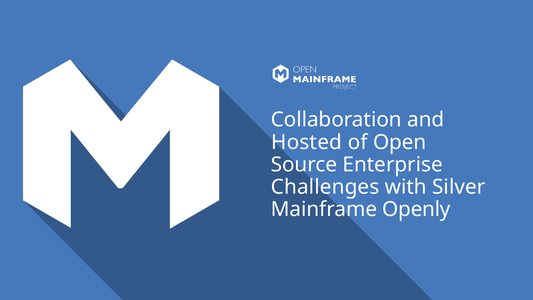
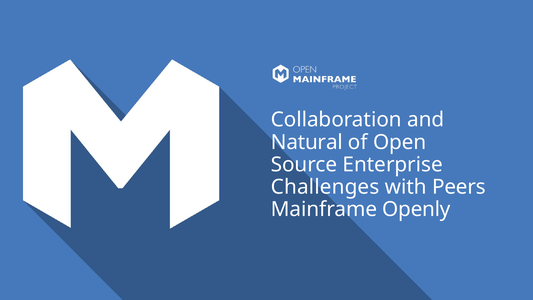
Hosted: Hosted -> Natural
Silver: Silver -> Peers
